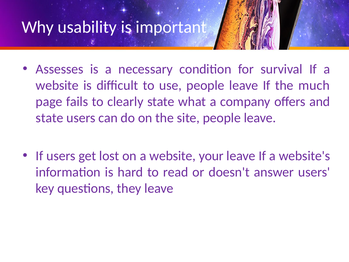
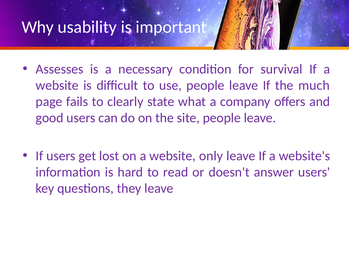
state at (50, 118): state -> good
your: your -> only
